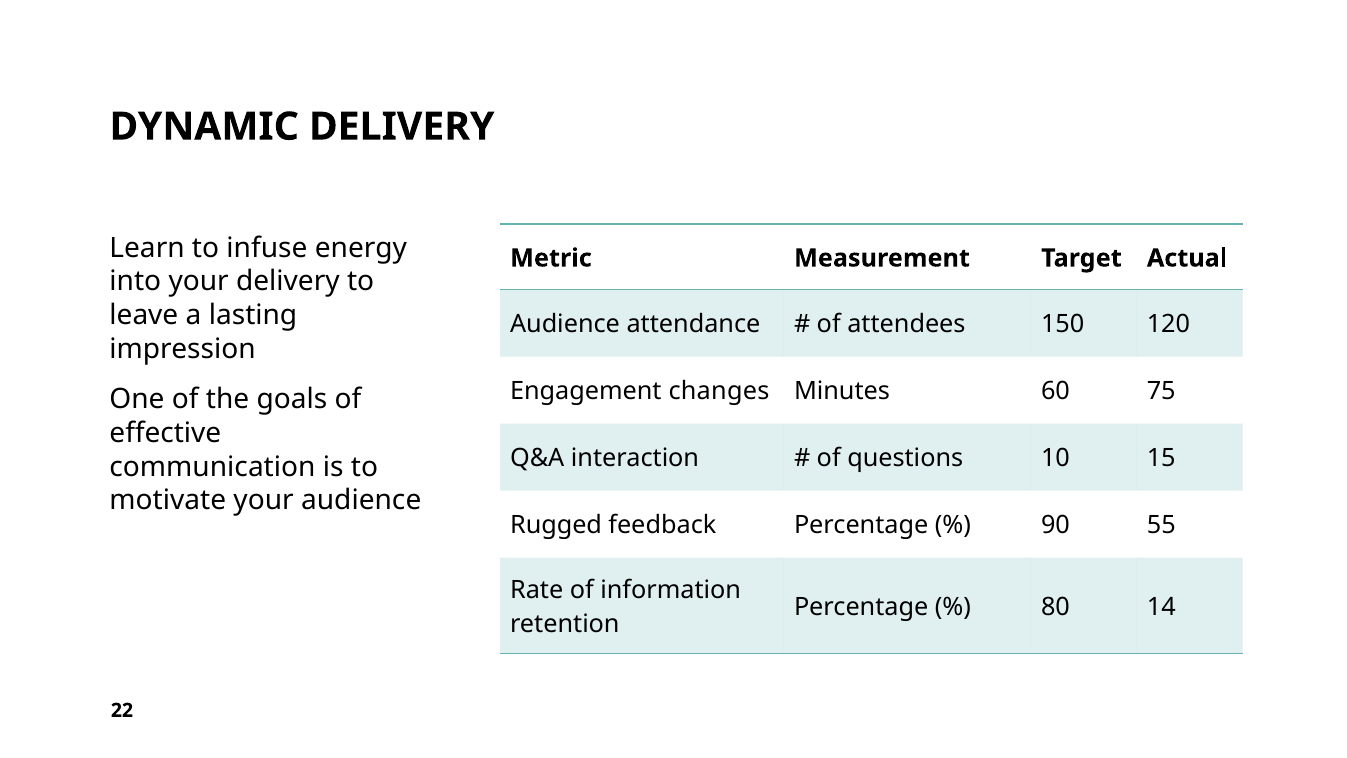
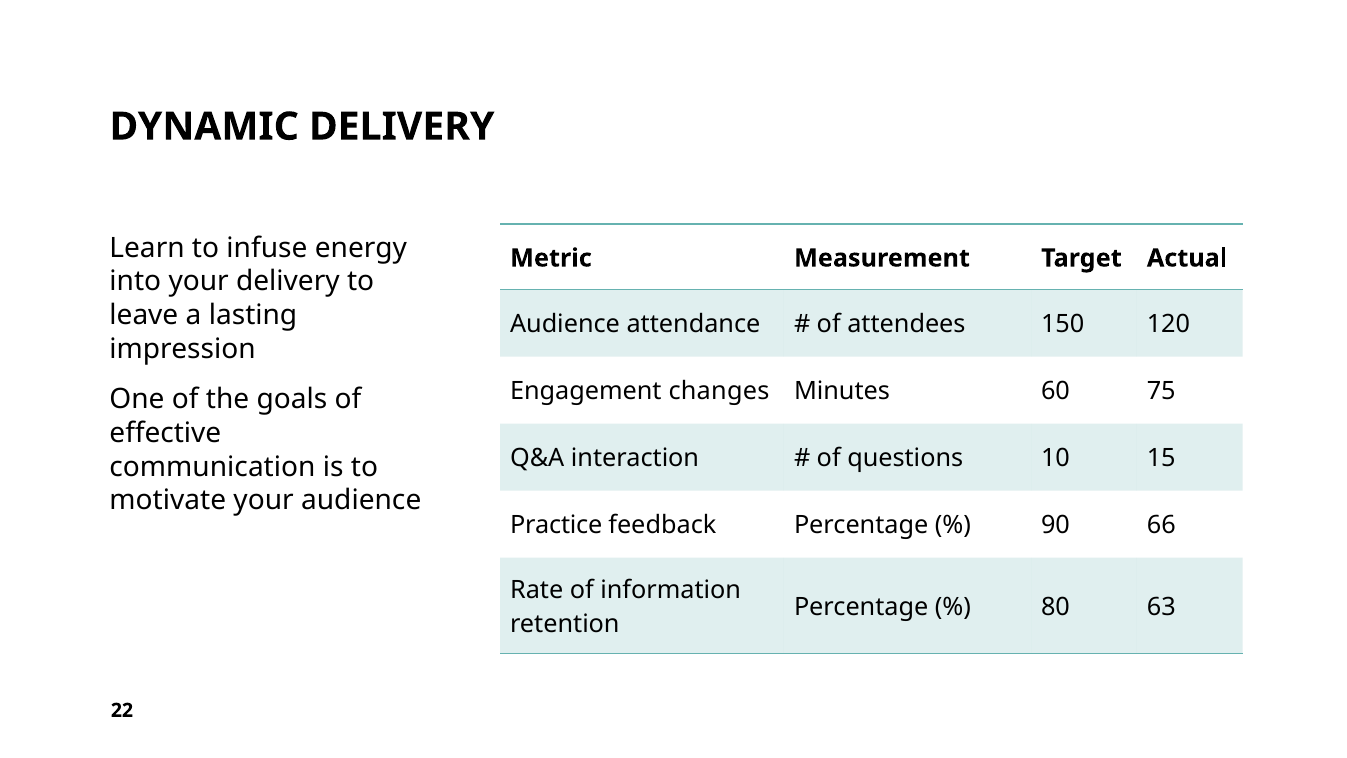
Rugged: Rugged -> Practice
55: 55 -> 66
14: 14 -> 63
